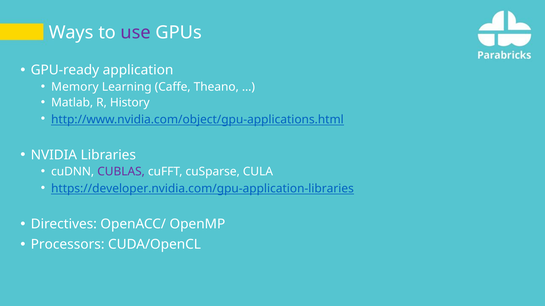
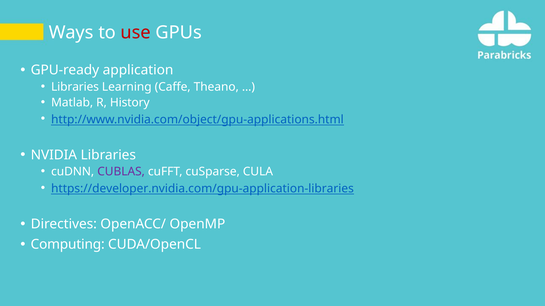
use colour: purple -> red
Memory at (75, 87): Memory -> Libraries
Processors: Processors -> Computing
